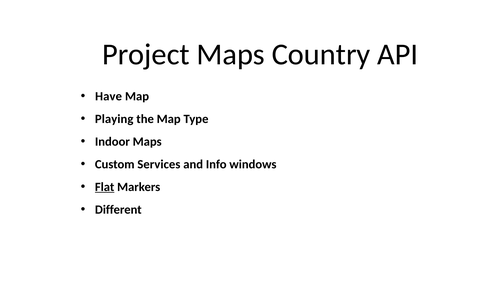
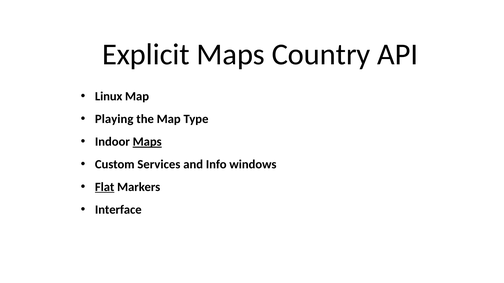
Project: Project -> Explicit
Have: Have -> Linux
Maps at (147, 142) underline: none -> present
Different: Different -> Interface
